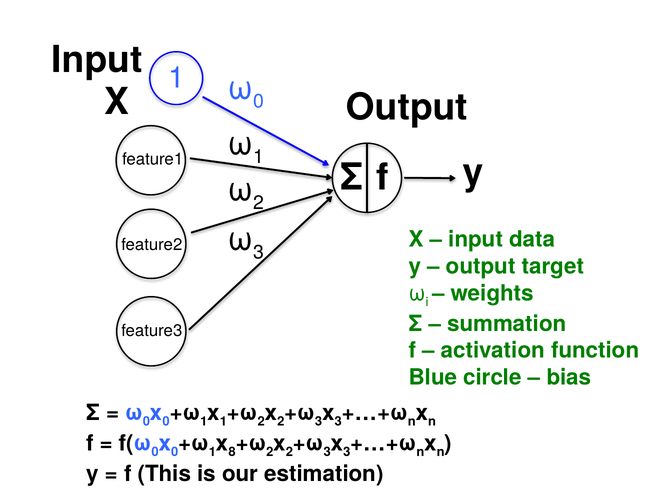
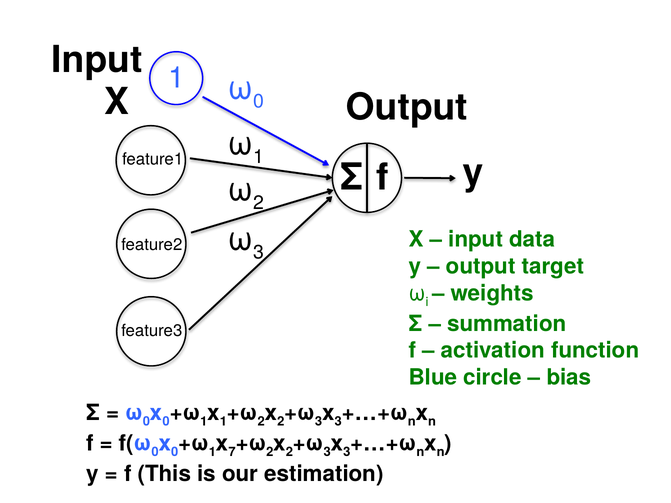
8: 8 -> 7
